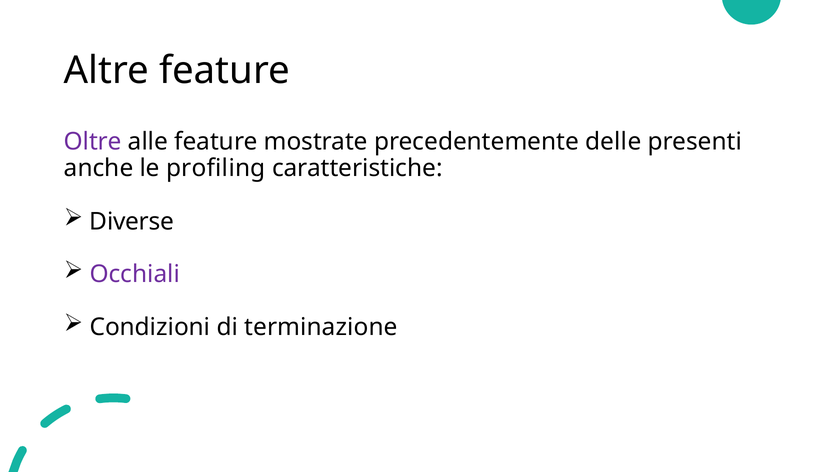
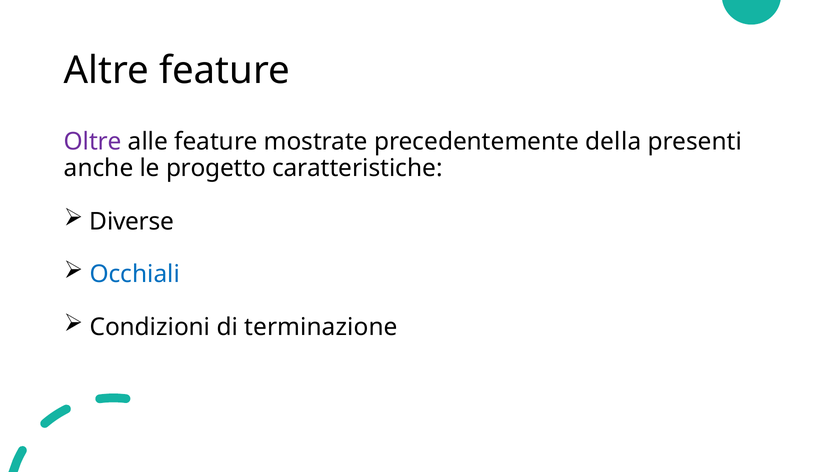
delle: delle -> della
profiling: profiling -> progetto
Occhiali colour: purple -> blue
